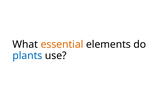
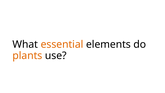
plants colour: blue -> orange
